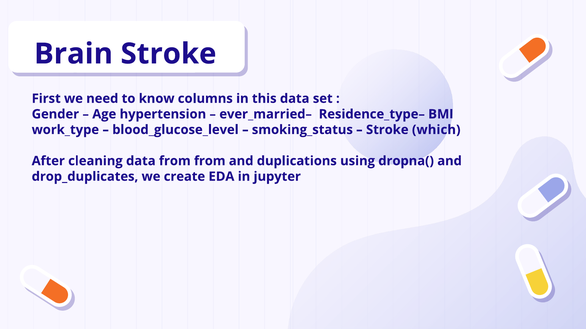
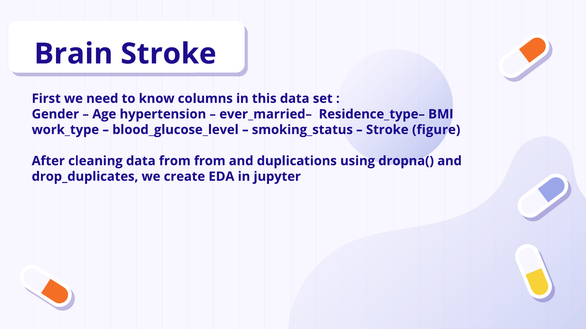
which: which -> figure
